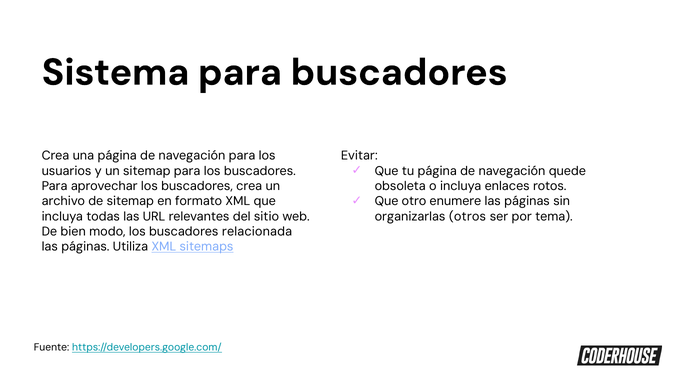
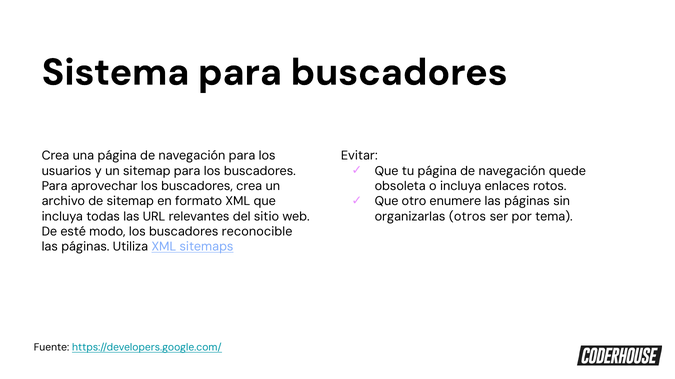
bien: bien -> esté
relacionada: relacionada -> reconocible
